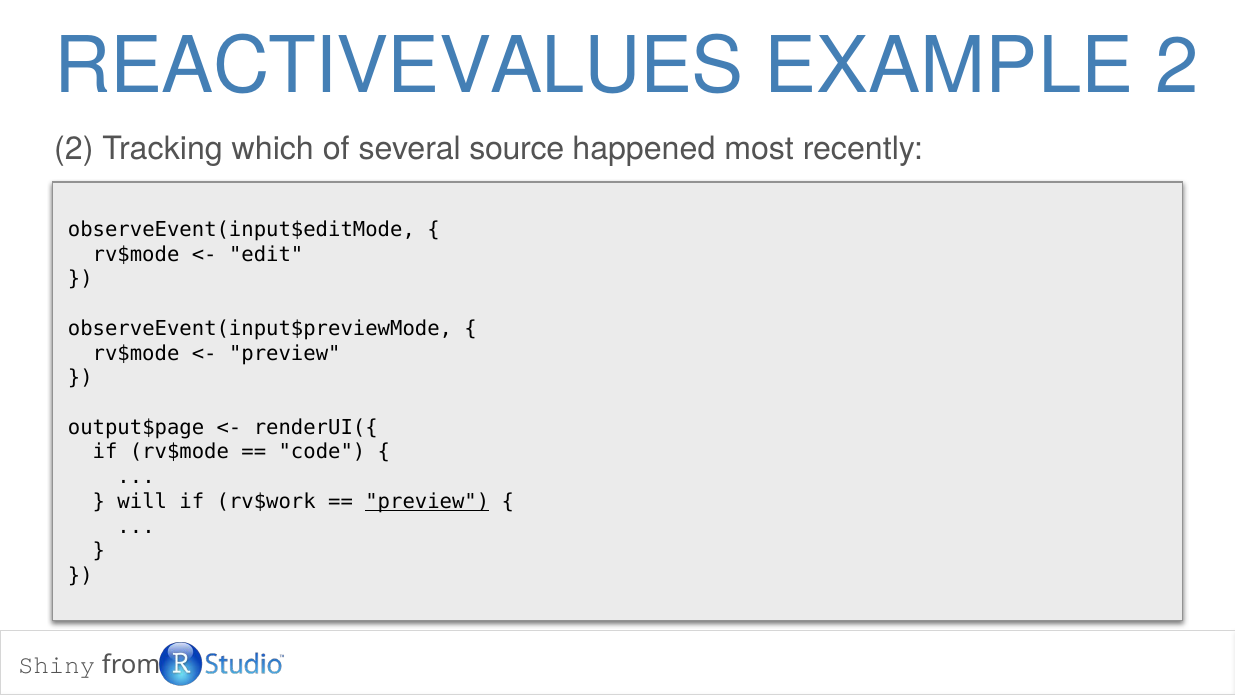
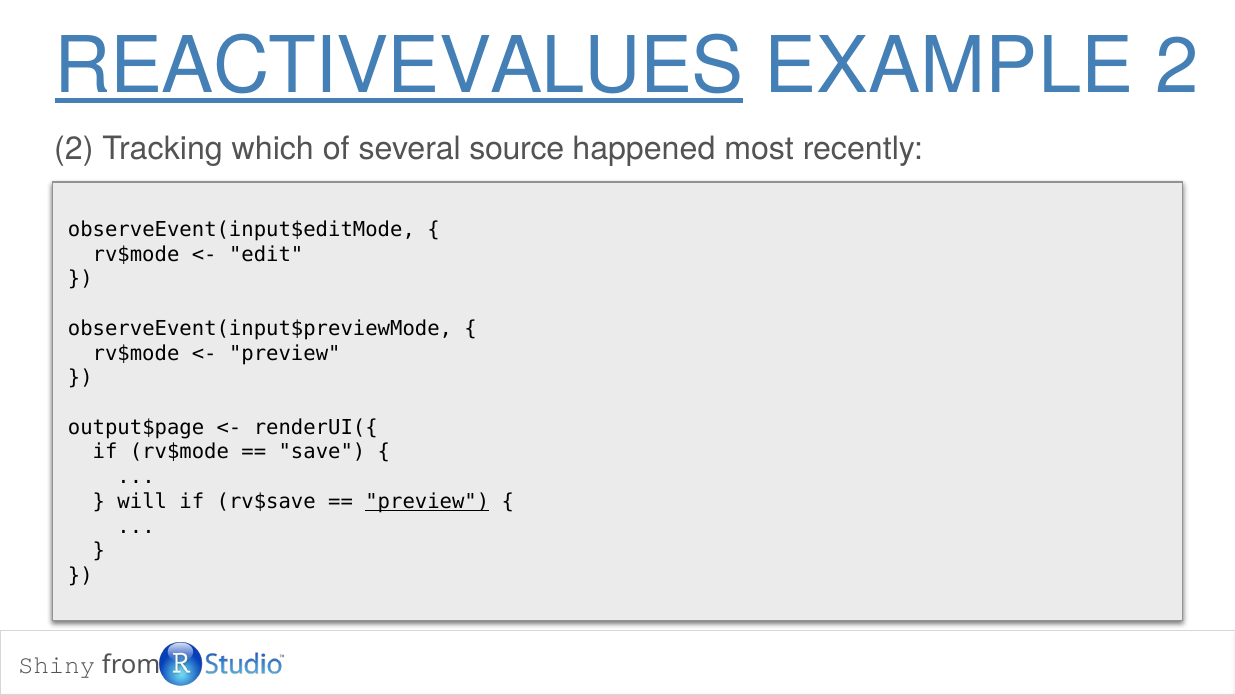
REACTIVEVALUES underline: none -> present
code: code -> save
rv$work: rv$work -> rv$save
